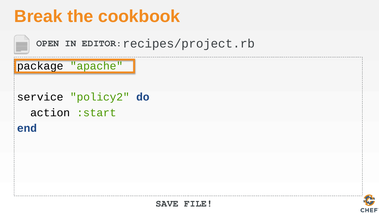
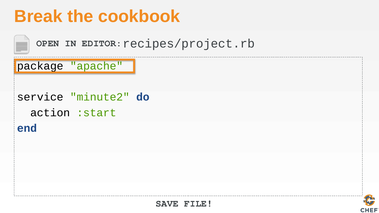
policy2: policy2 -> minute2
